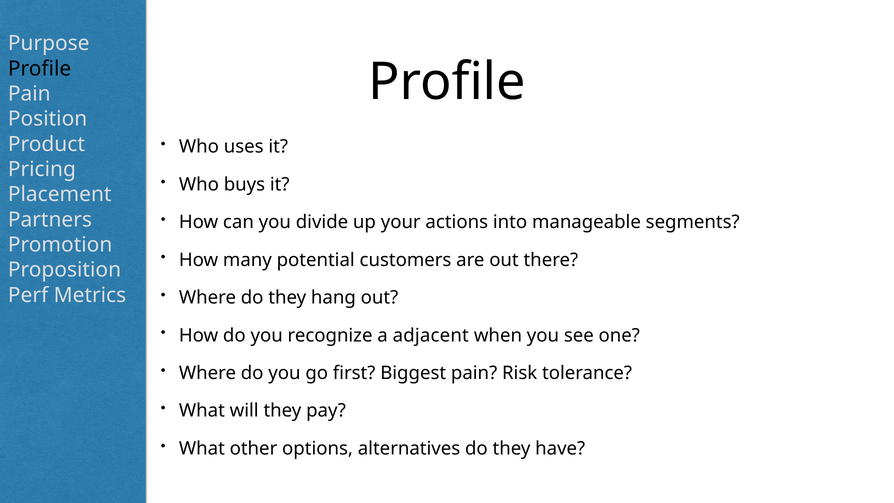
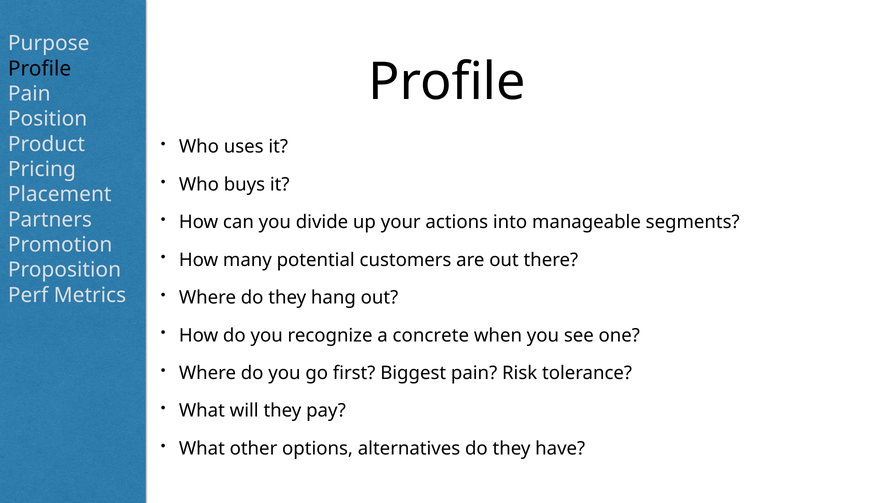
adjacent: adjacent -> concrete
